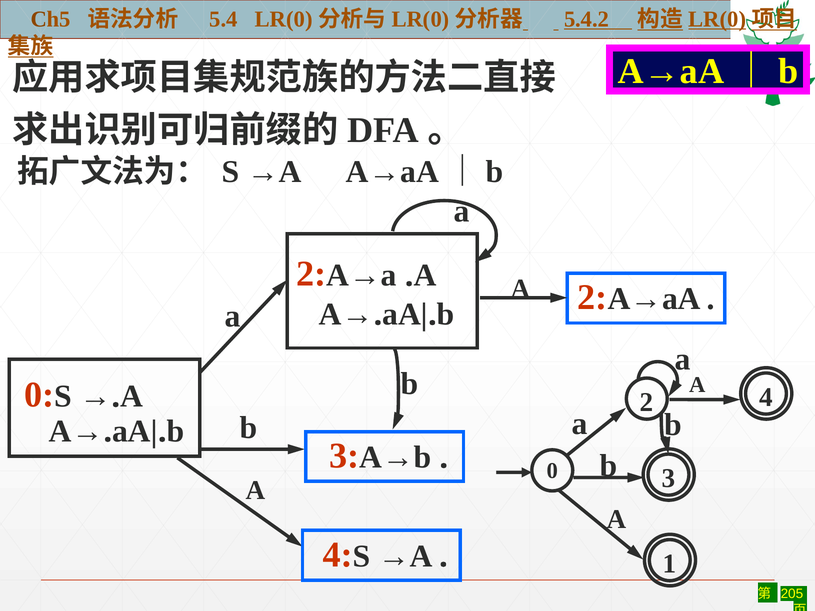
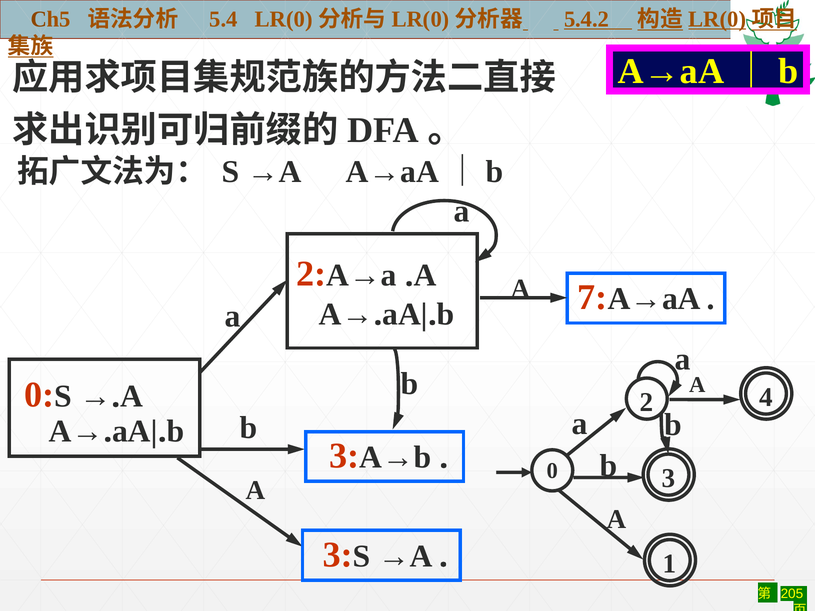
2 at (592, 298): 2 -> 7
4 at (338, 555): 4 -> 3
